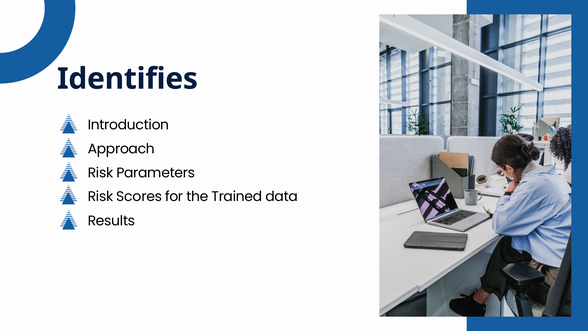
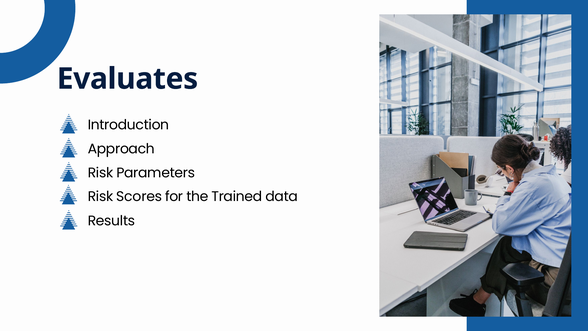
Identifies: Identifies -> Evaluates
